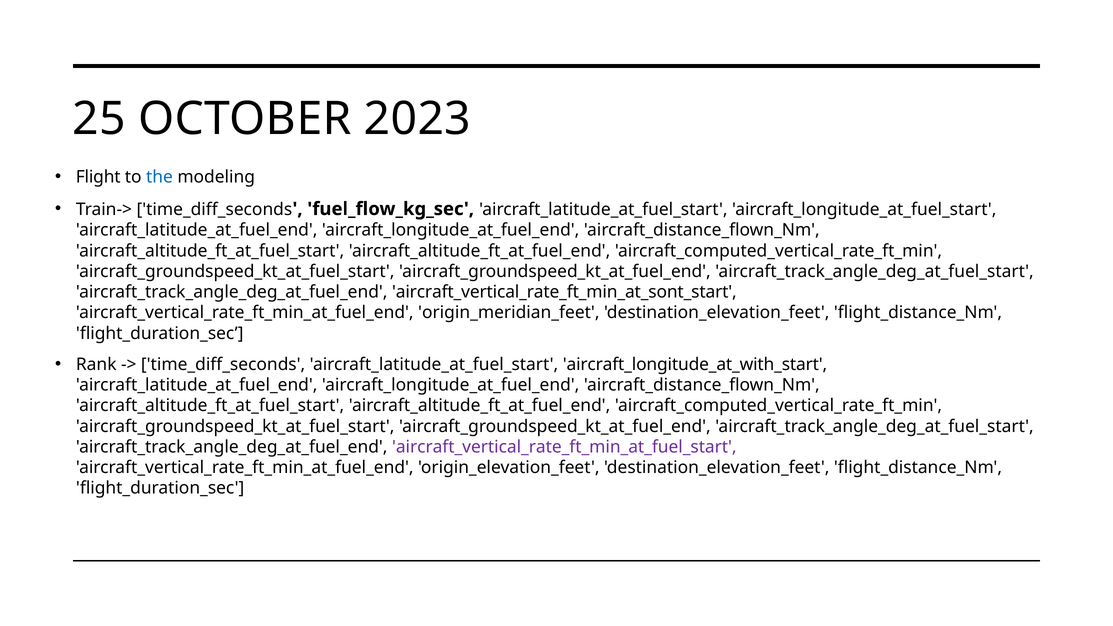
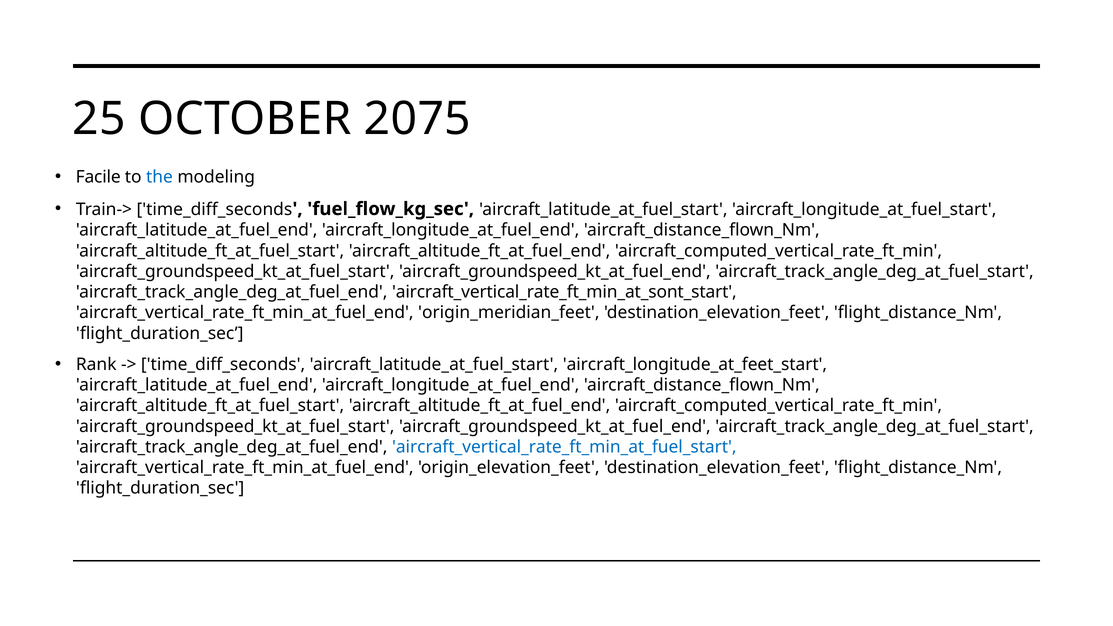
2023: 2023 -> 2075
Flight: Flight -> Facile
aircraft_longitude_at_with_start: aircraft_longitude_at_with_start -> aircraft_longitude_at_feet_start
aircraft_vertical_rate_ft_min_at_fuel_start colour: purple -> blue
